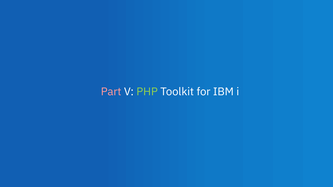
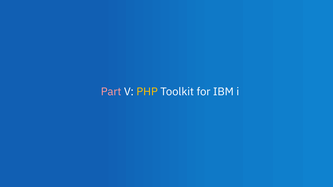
PHP colour: light green -> yellow
